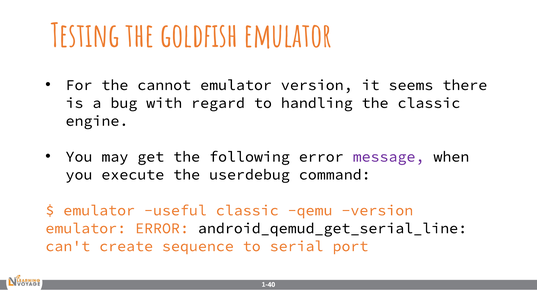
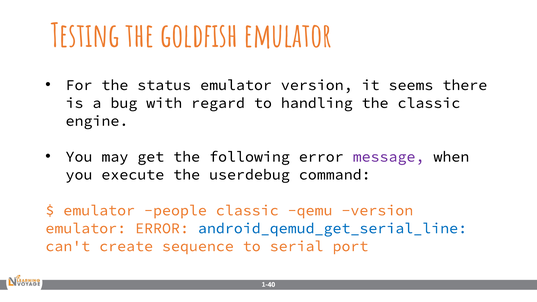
cannot: cannot -> status
useful: useful -> people
android_qemud_get_serial_line colour: black -> blue
